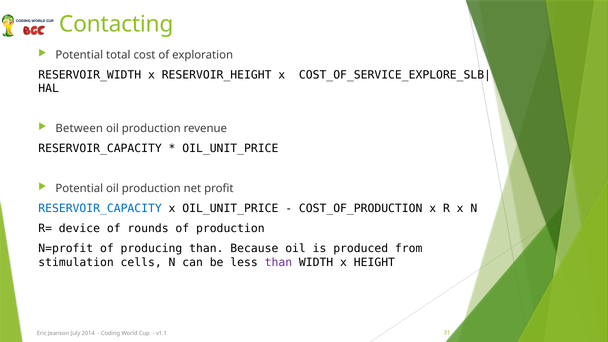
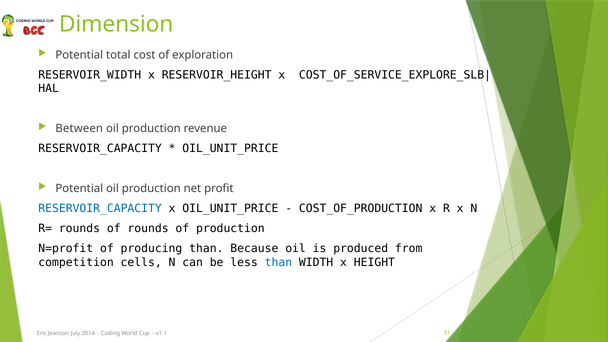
Contacting: Contacting -> Dimension
R= device: device -> rounds
stimulation: stimulation -> competition
than at (278, 262) colour: purple -> blue
